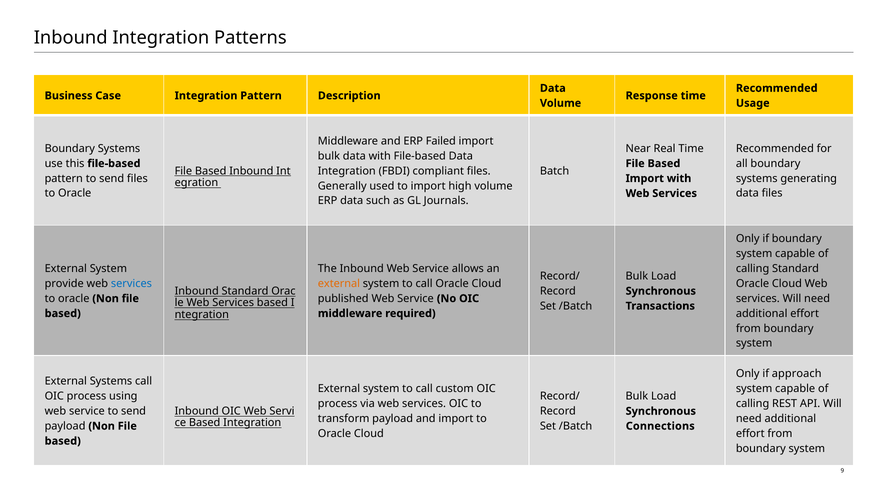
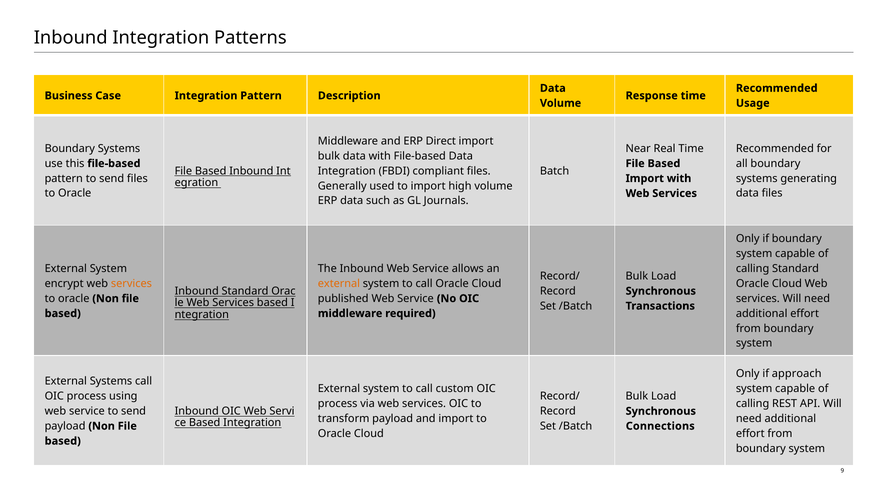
Failed: Failed -> Direct
provide: provide -> encrypt
services at (131, 283) colour: blue -> orange
